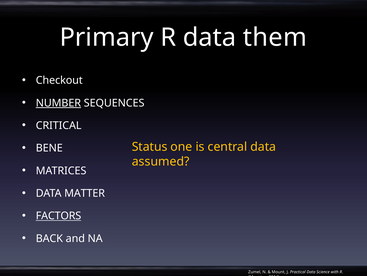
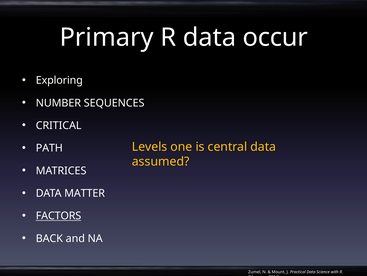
them: them -> occur
Checkout: Checkout -> Exploring
NUMBER underline: present -> none
BENE: BENE -> PATH
Status: Status -> Levels
